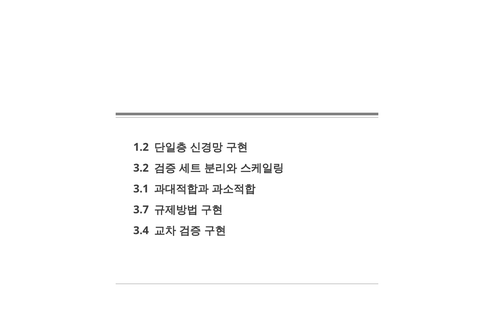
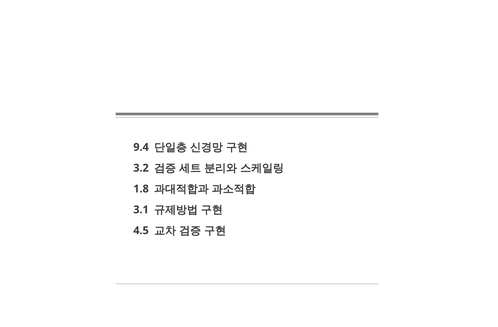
1.2: 1.2 -> 9.4
3.1: 3.1 -> 1.8
3.7: 3.7 -> 3.1
3.4: 3.4 -> 4.5
